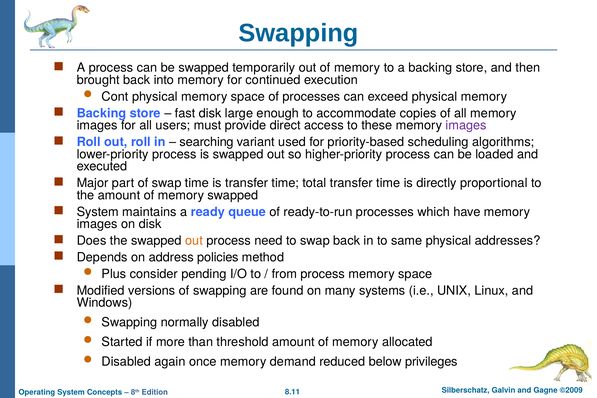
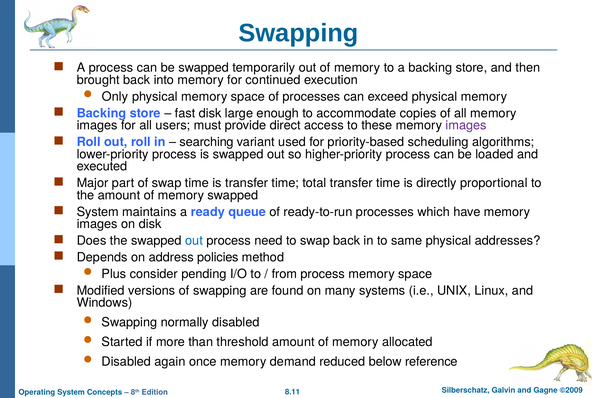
Cont: Cont -> Only
out at (194, 241) colour: orange -> blue
privileges: privileges -> reference
